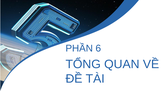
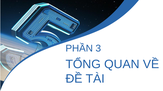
6: 6 -> 3
